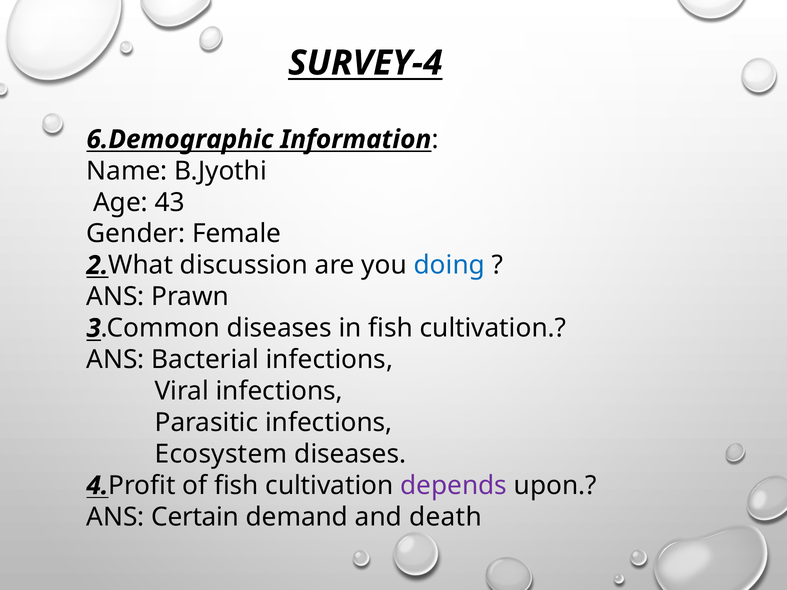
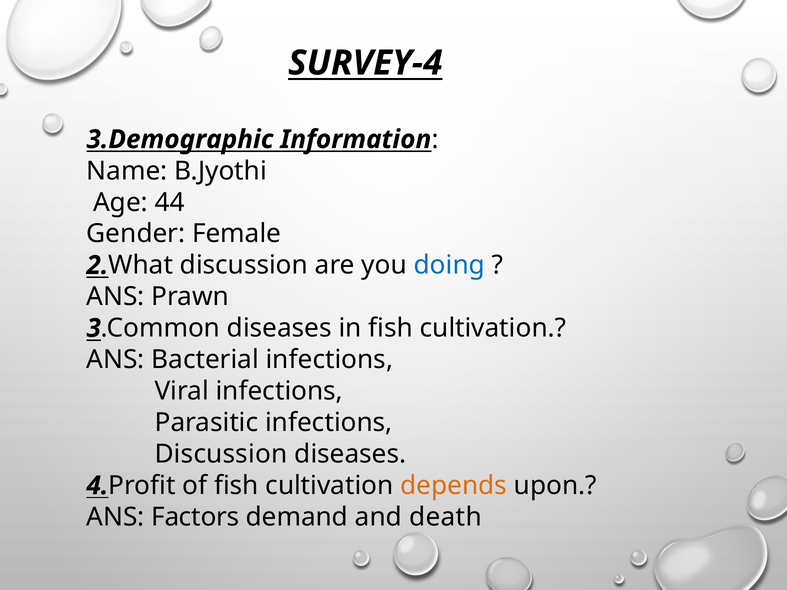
6.Demographic: 6.Demographic -> 3.Demographic
43: 43 -> 44
Ecosystem at (221, 454): Ecosystem -> Discussion
depends colour: purple -> orange
Certain: Certain -> Factors
